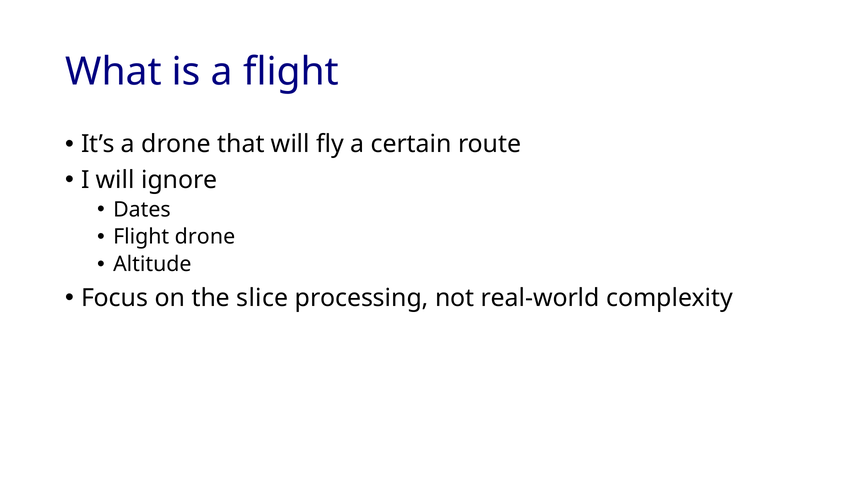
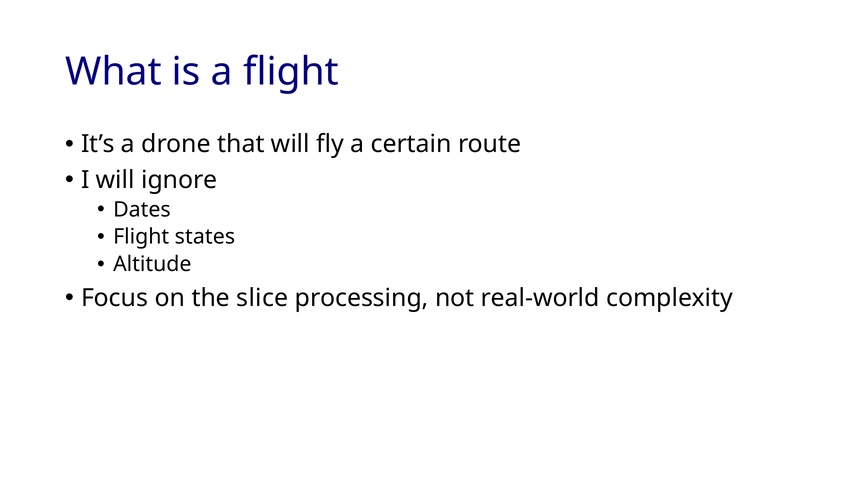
Flight drone: drone -> states
